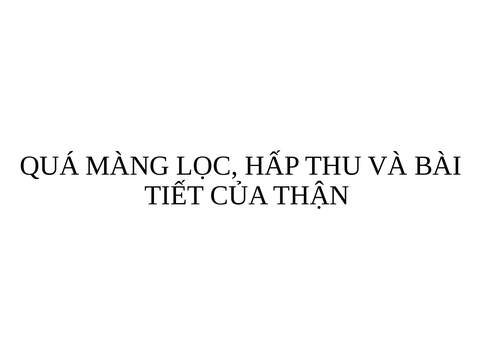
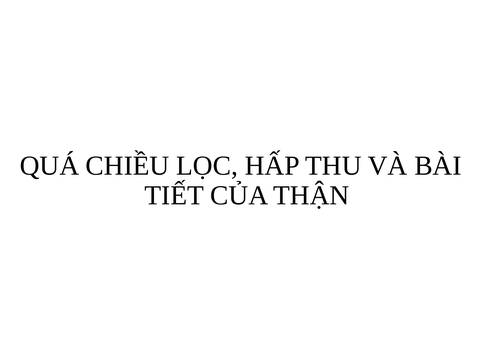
MÀNG: MÀNG -> CHIỀU
